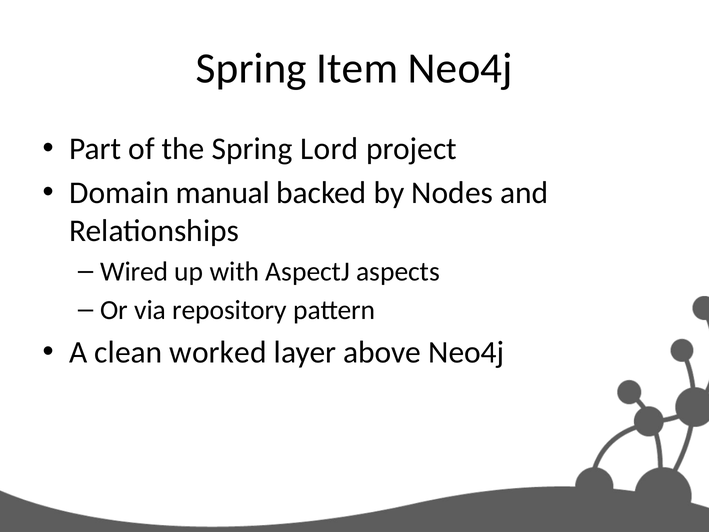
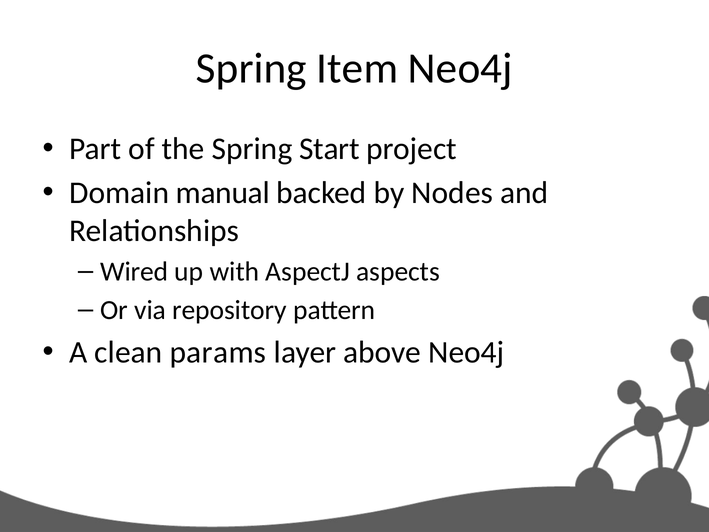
Lord: Lord -> Start
worked: worked -> params
